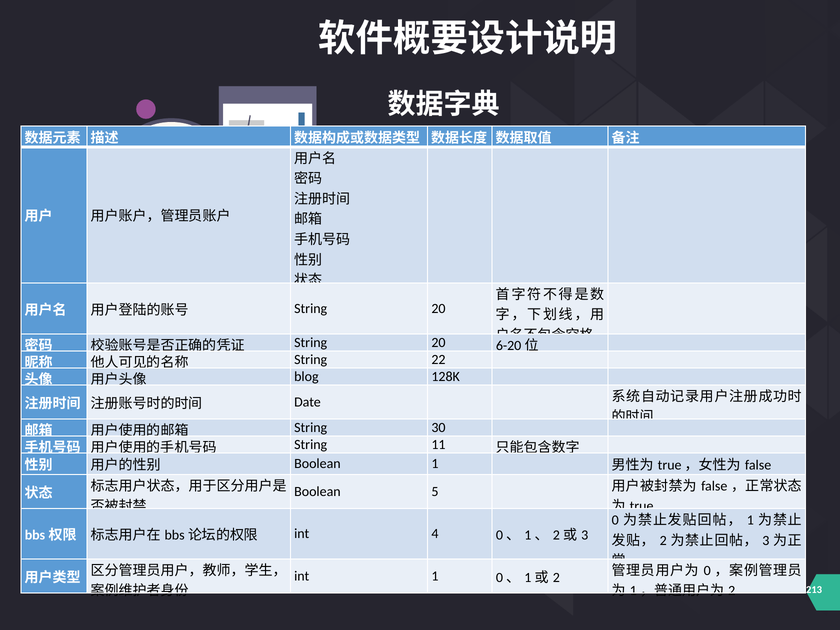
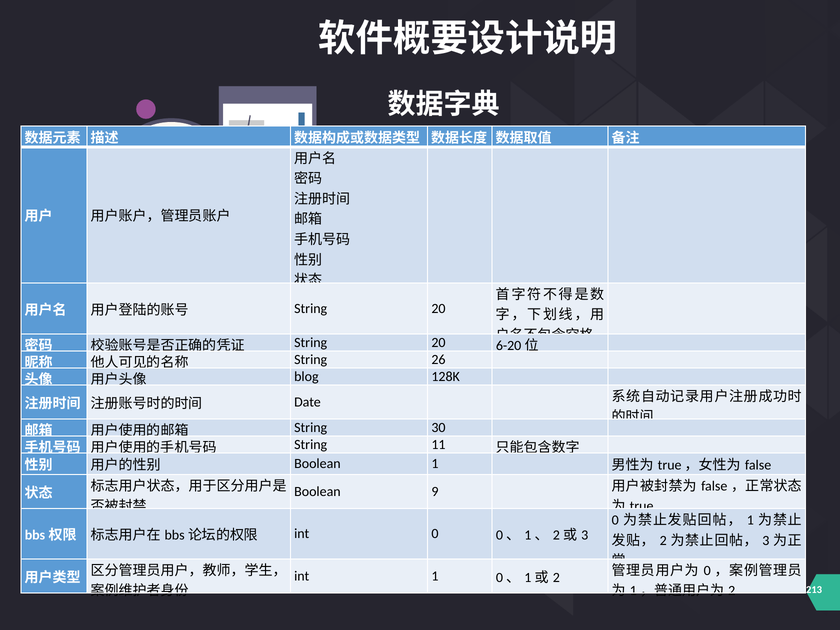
22: 22 -> 26
5: 5 -> 9
int 4: 4 -> 0
